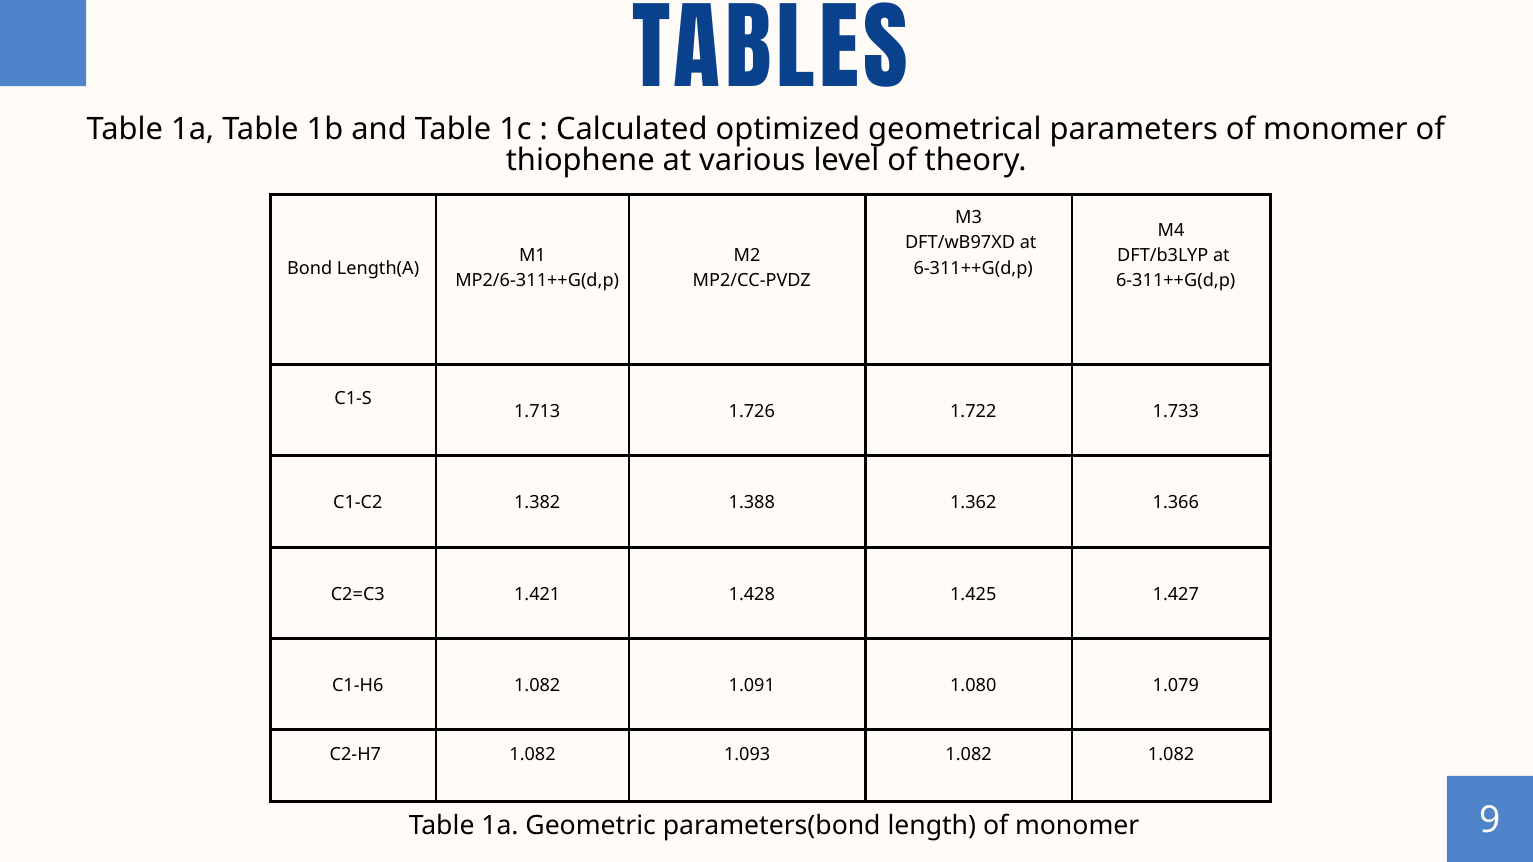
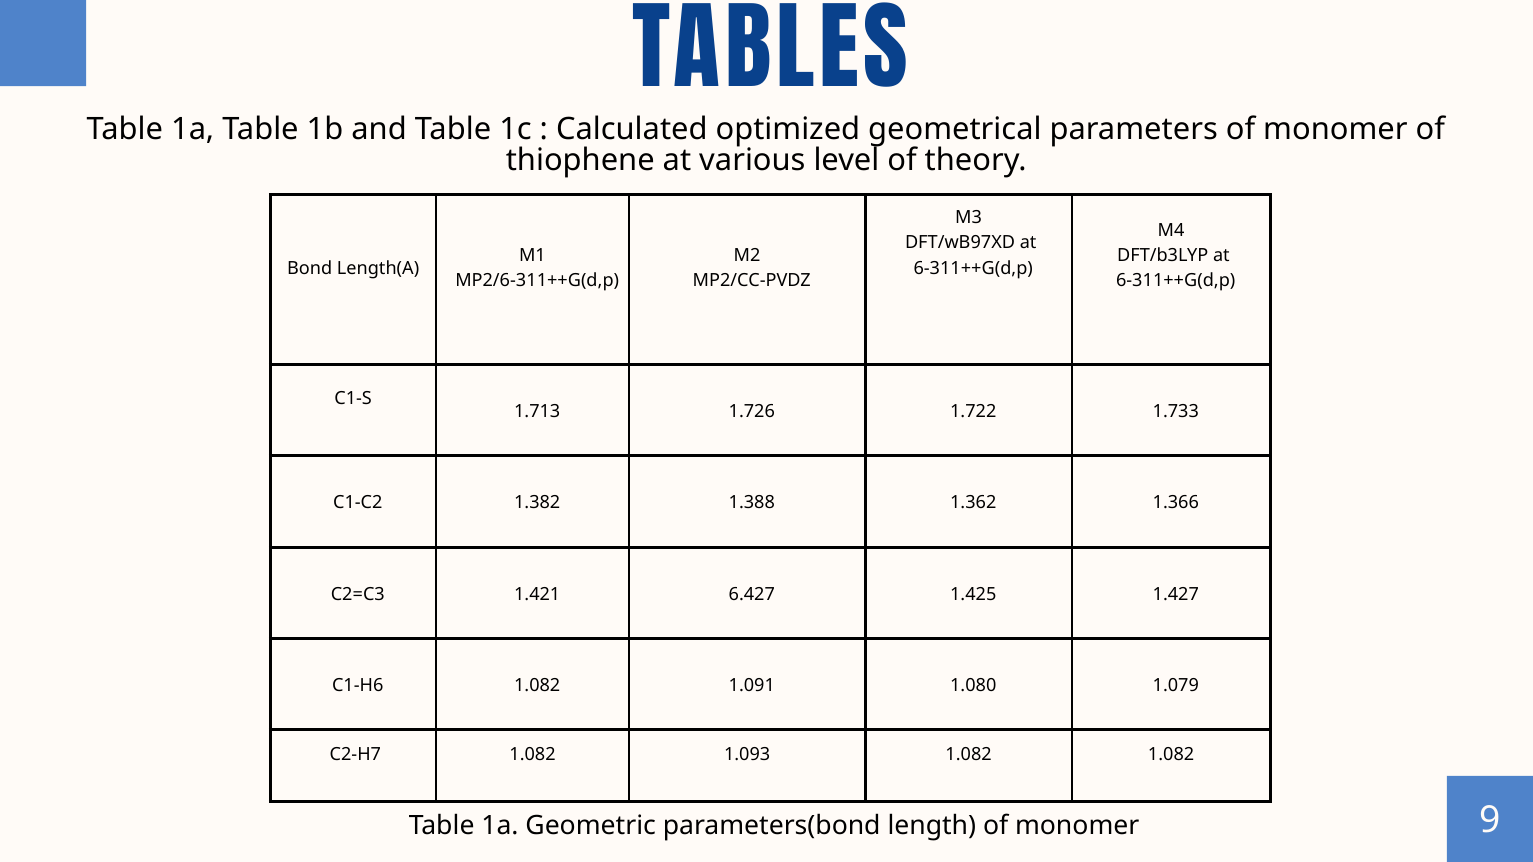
1.428: 1.428 -> 6.427
